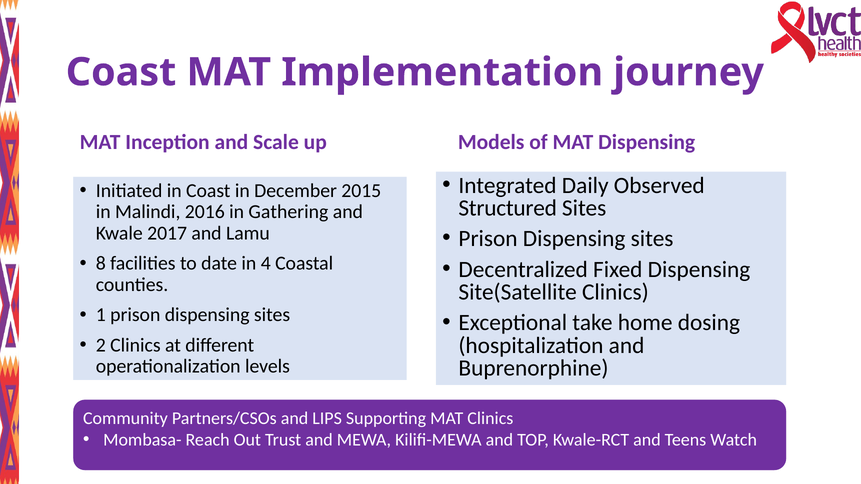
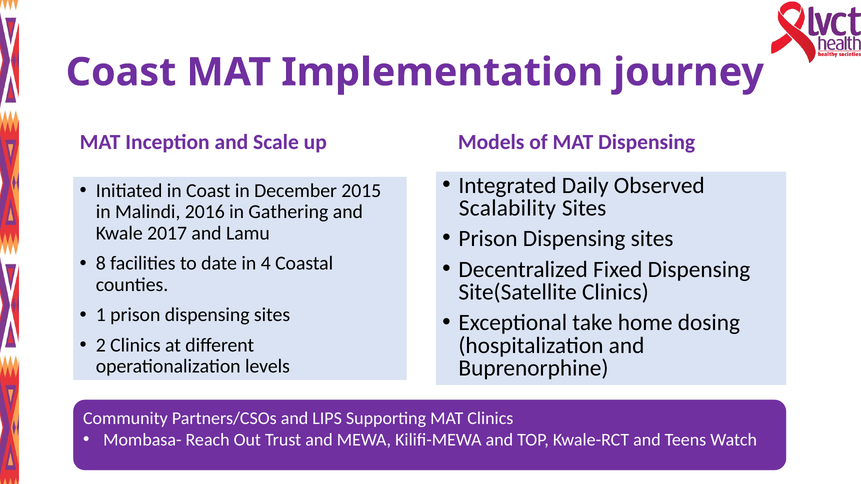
Structured: Structured -> Scalability
